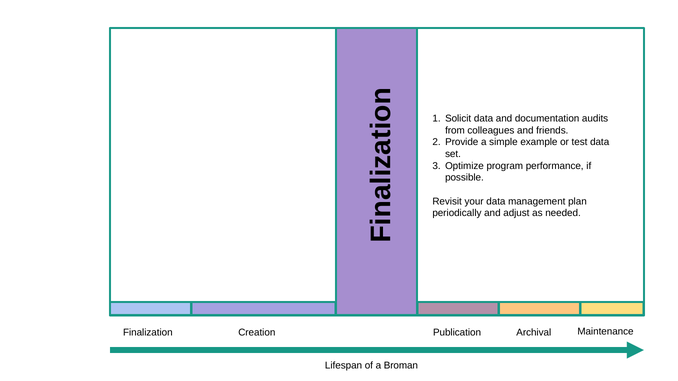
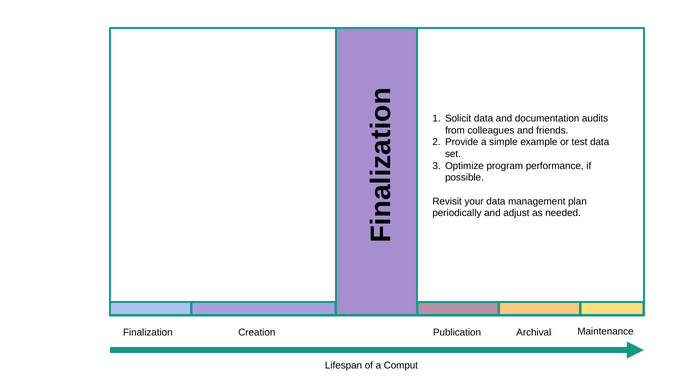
Broman: Broman -> Comput
